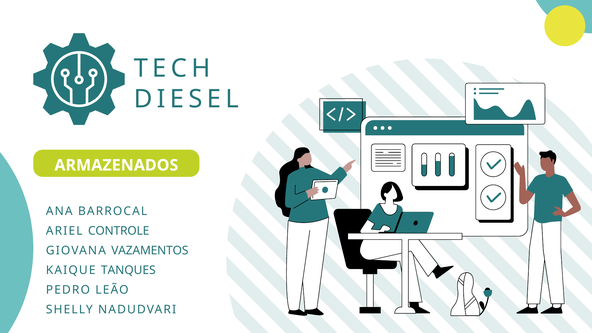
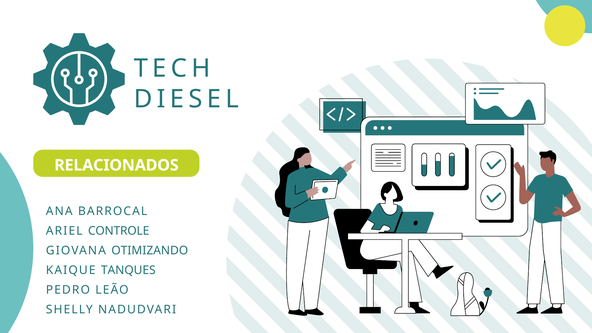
ARMAZENADOS: ARMAZENADOS -> RELACIONADOS
VAZAMENTOS: VAZAMENTOS -> OTIMIZANDO
